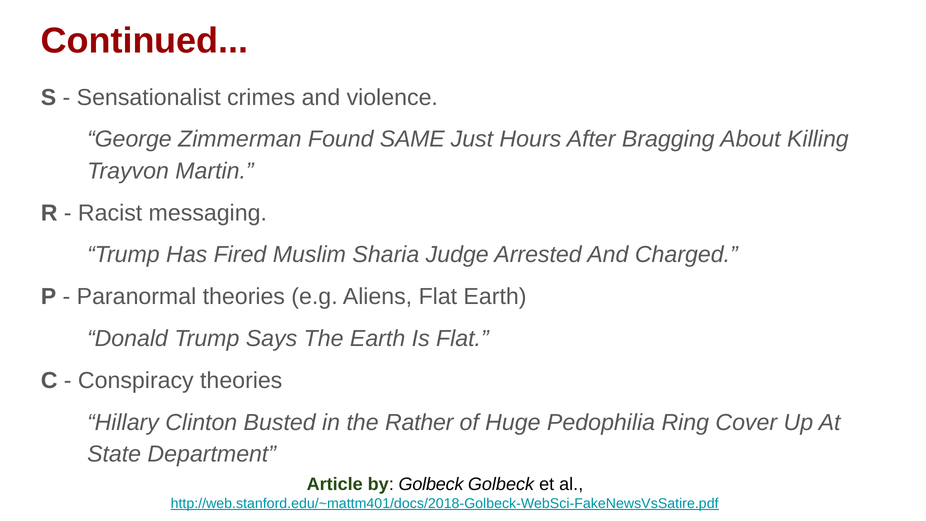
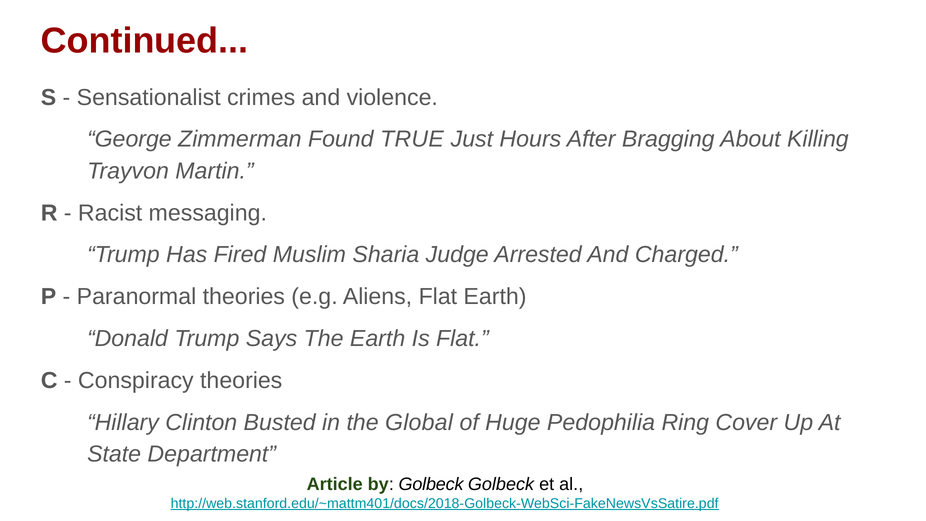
SAME: SAME -> TRUE
Rather: Rather -> Global
